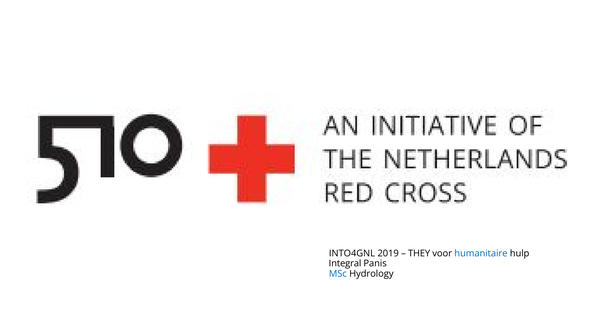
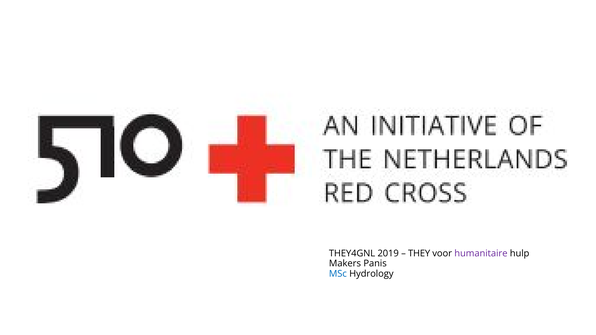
INTO4GNL: INTO4GNL -> THEY4GNL
humanitaire colour: blue -> purple
Integral: Integral -> Makers
